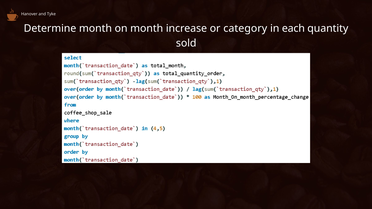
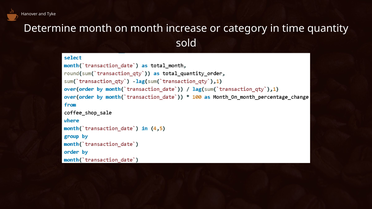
each: each -> time
